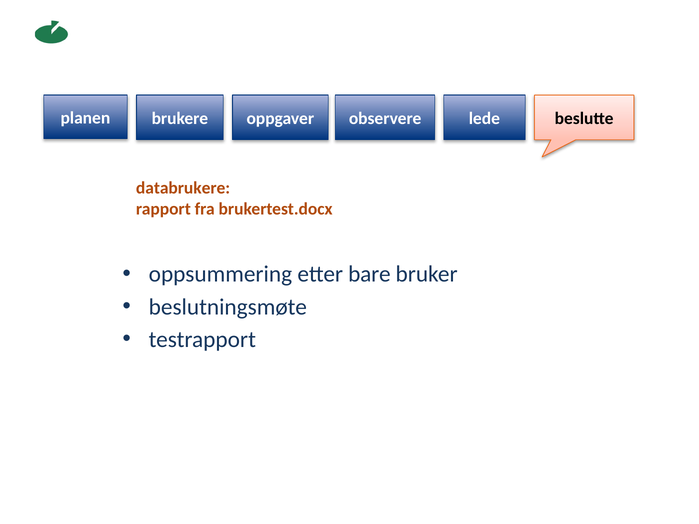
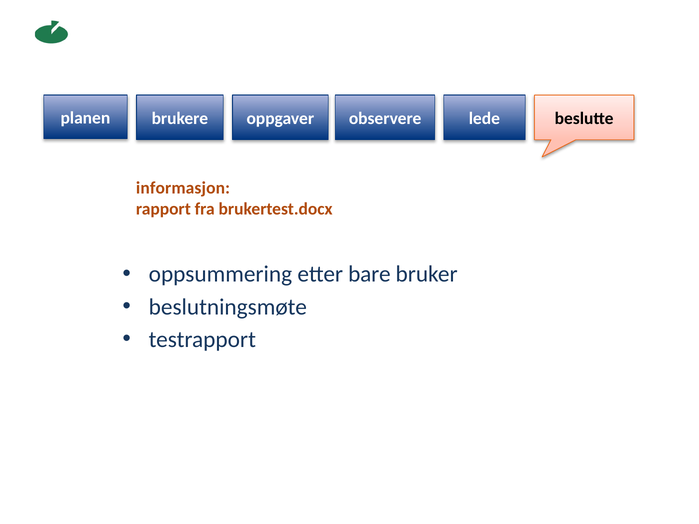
databrukere: databrukere -> informasjon
